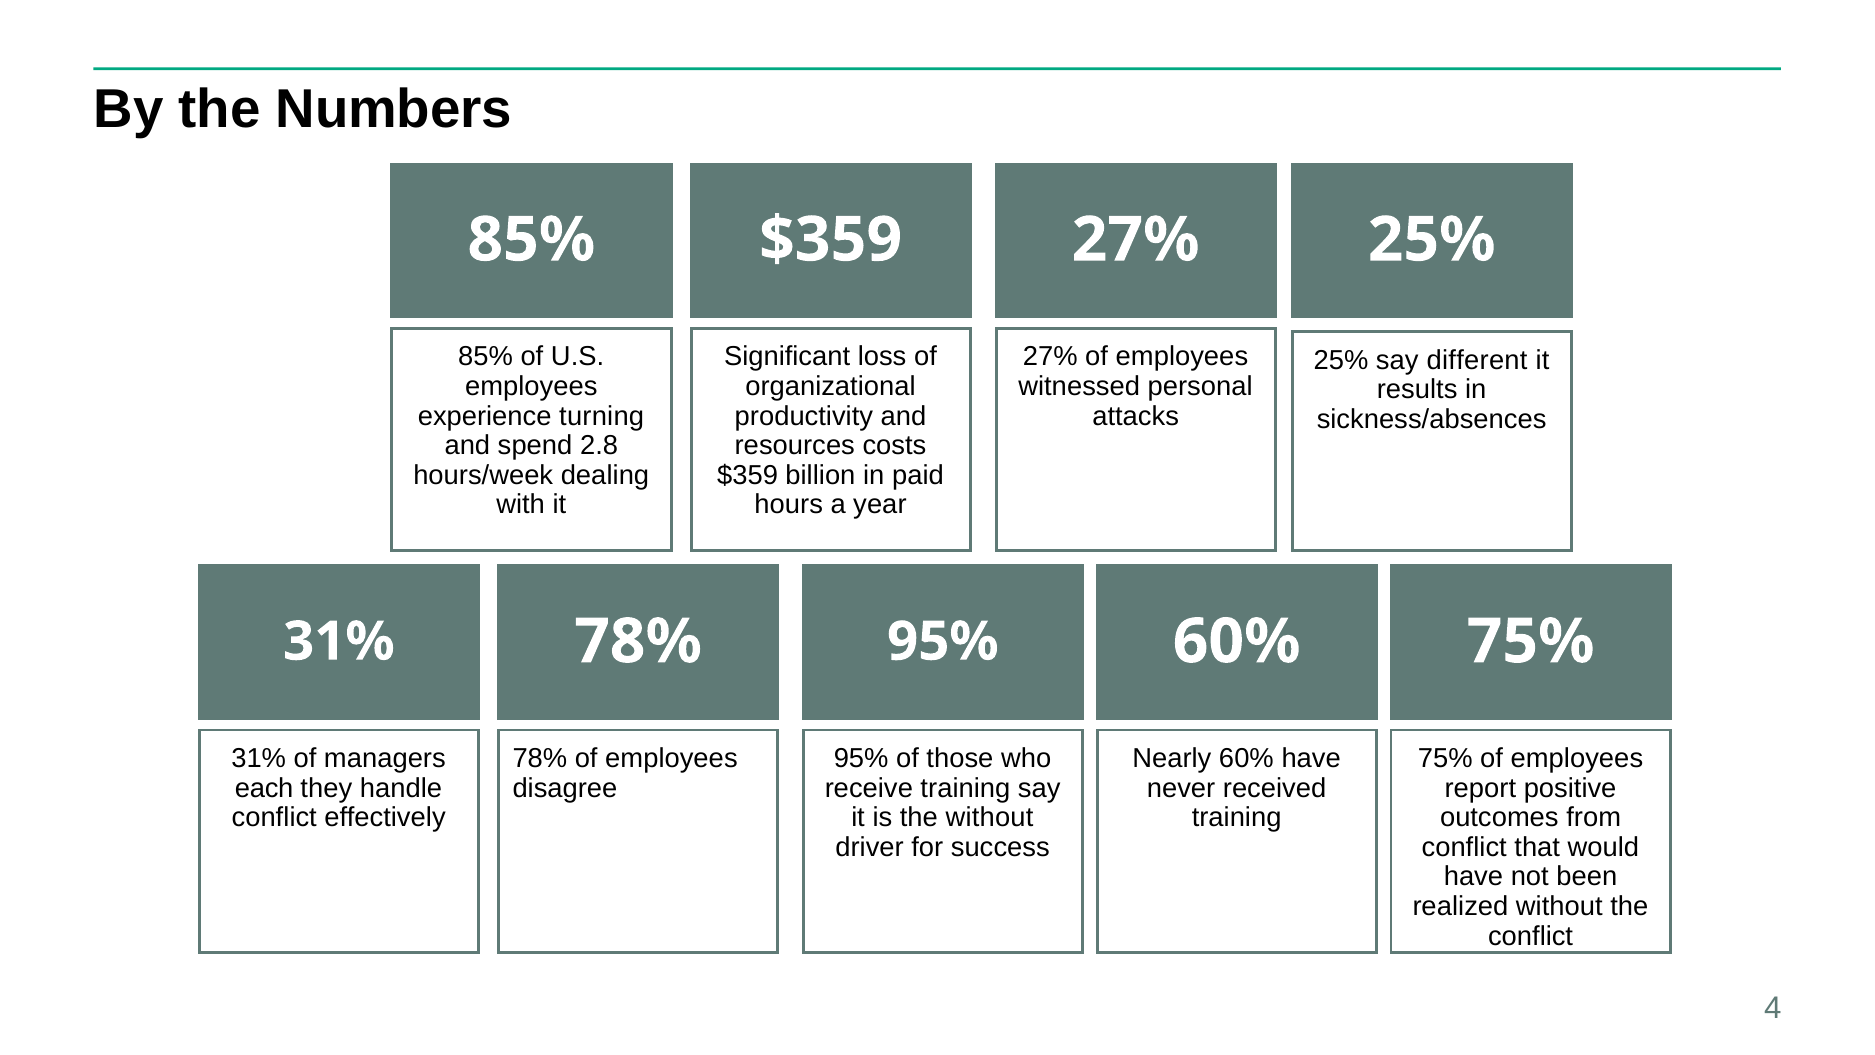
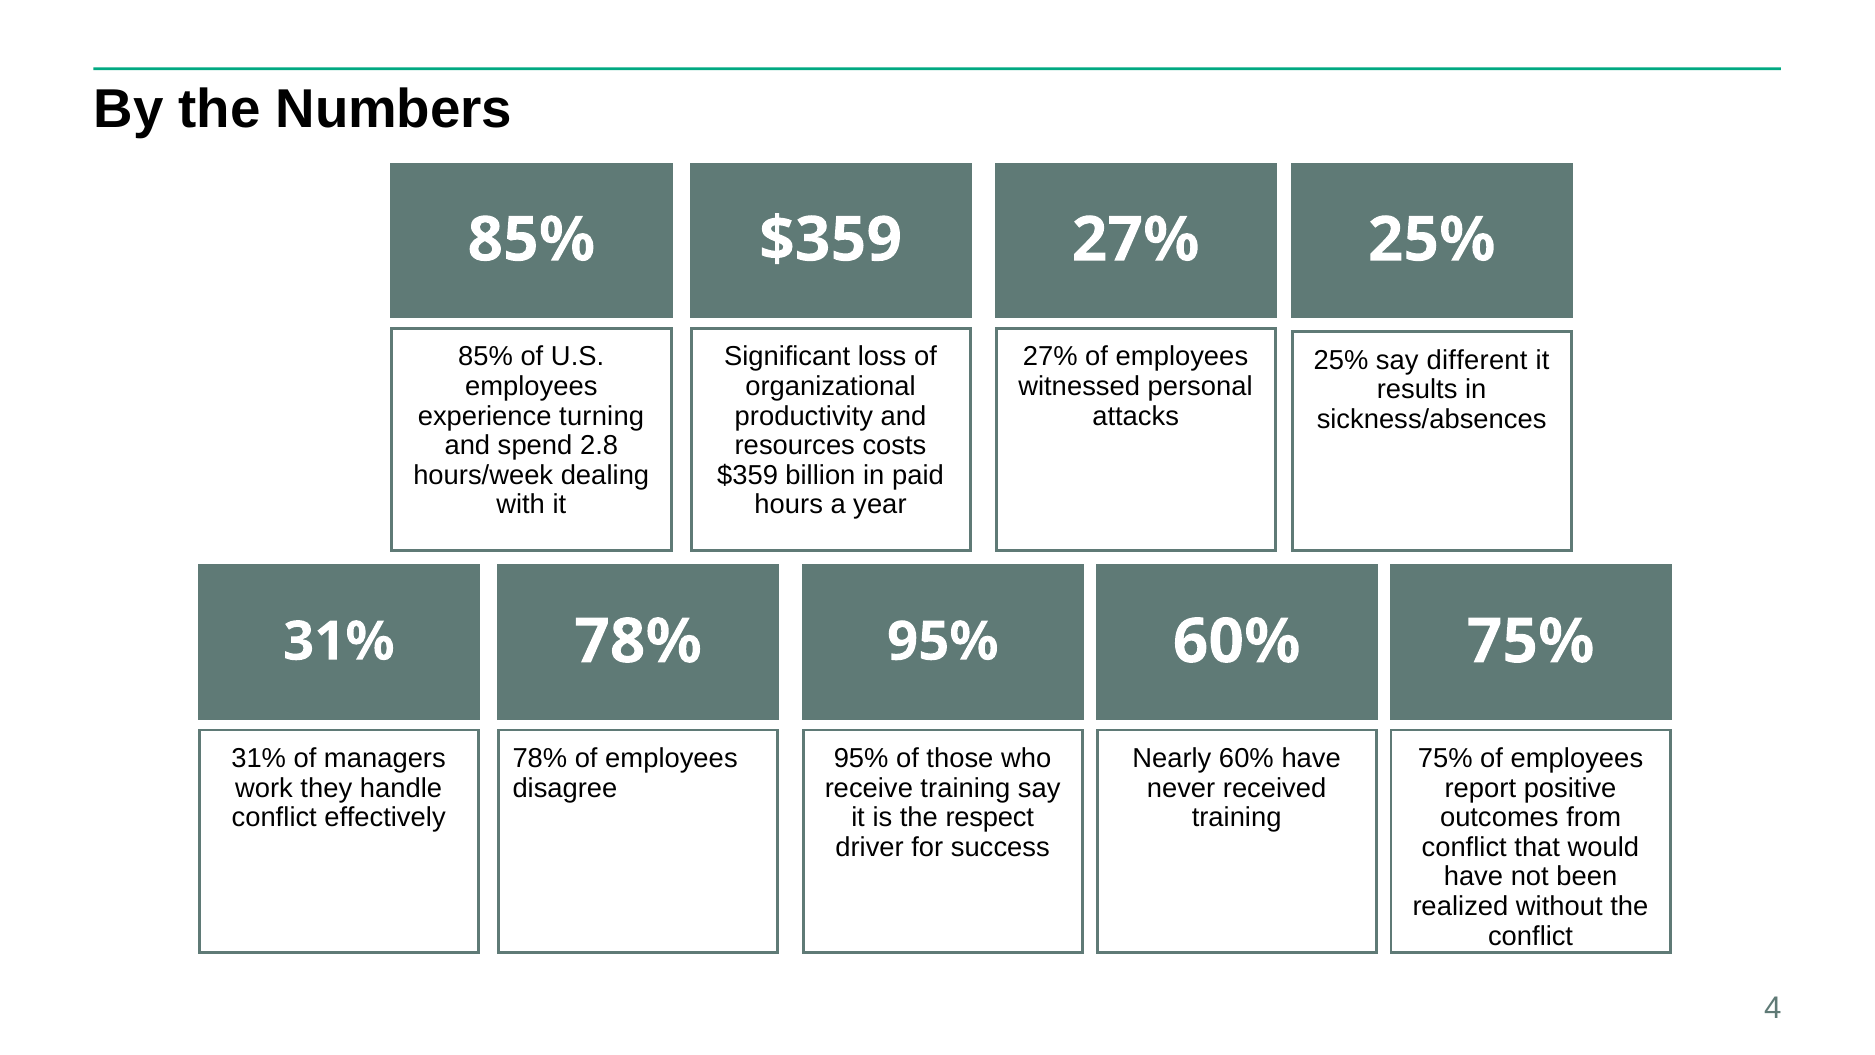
each: each -> work
the without: without -> respect
